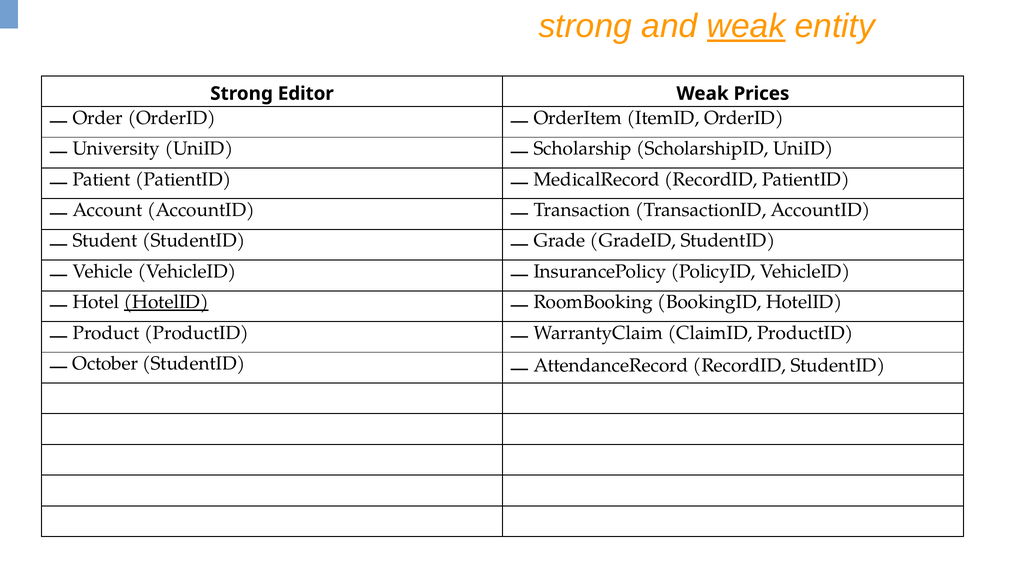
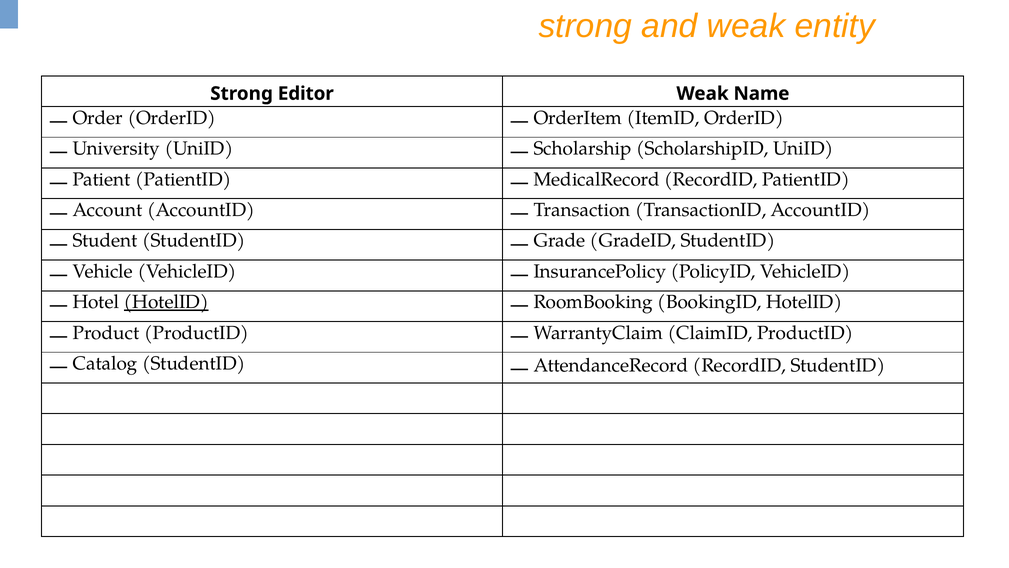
weak at (746, 26) underline: present -> none
Prices: Prices -> Name
October: October -> Catalog
